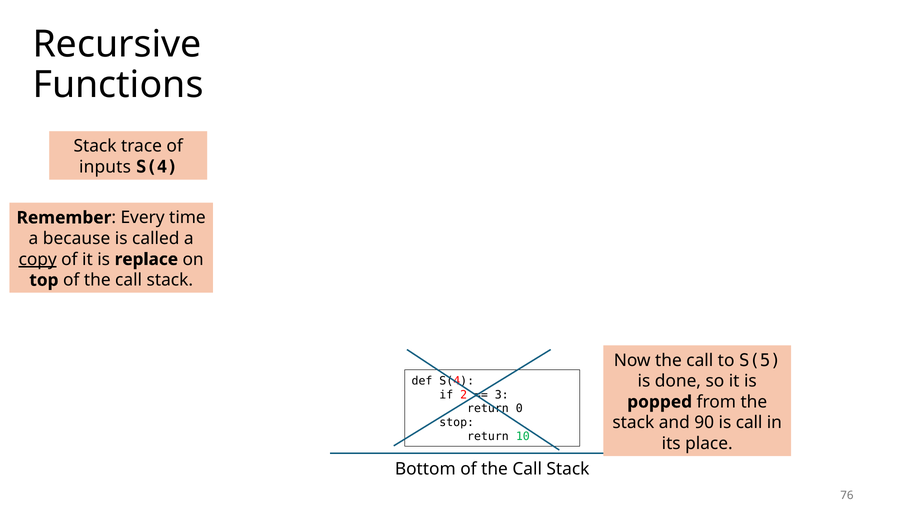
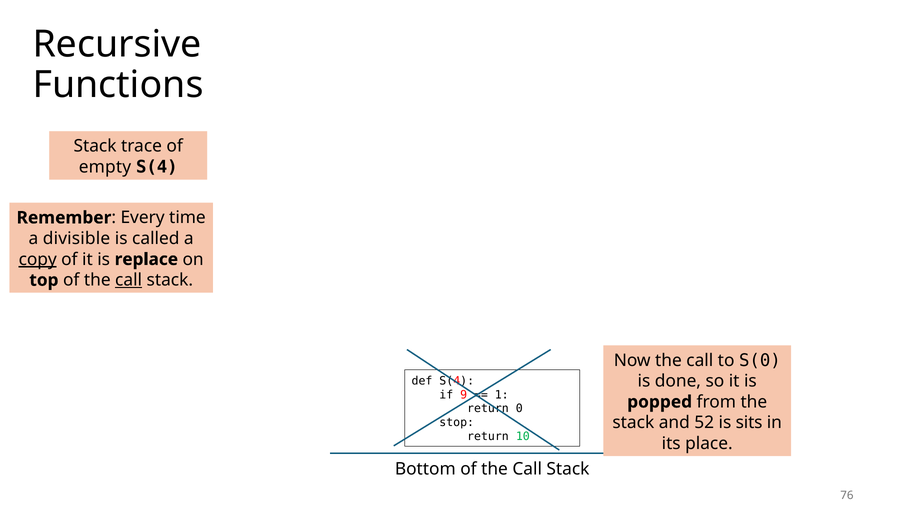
inputs: inputs -> empty
because: because -> divisible
call at (129, 280) underline: none -> present
S(5: S(5 -> S(0
2: 2 -> 9
3: 3 -> 1
90: 90 -> 52
is call: call -> sits
